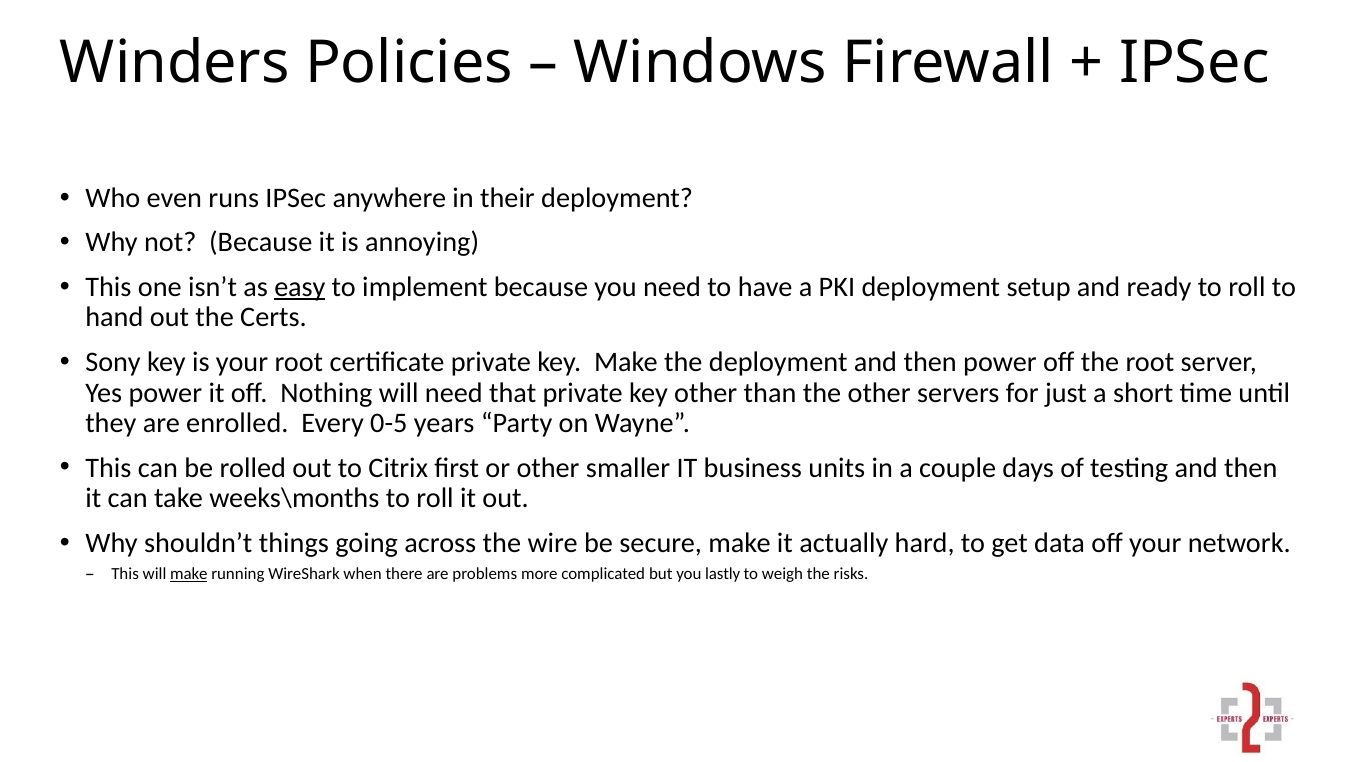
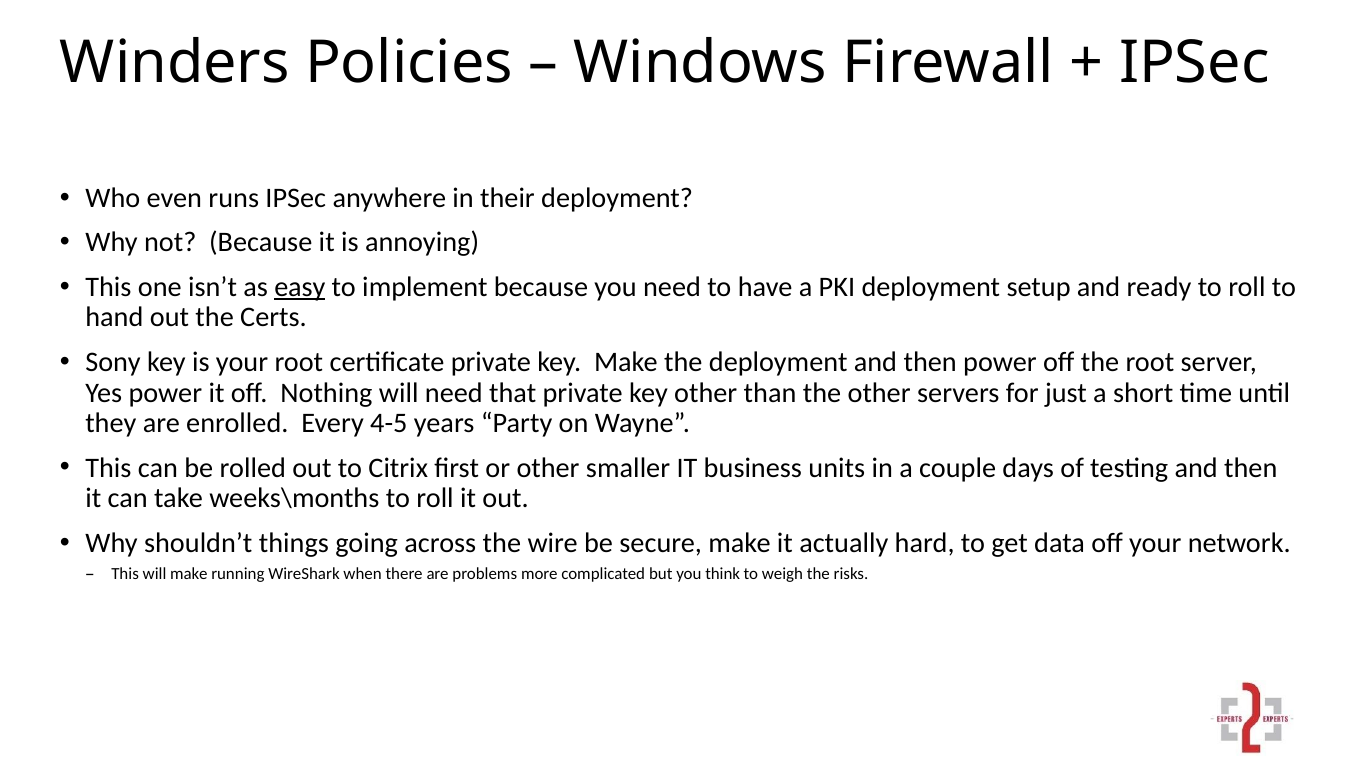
0-5: 0-5 -> 4-5
make at (189, 575) underline: present -> none
lastly: lastly -> think
